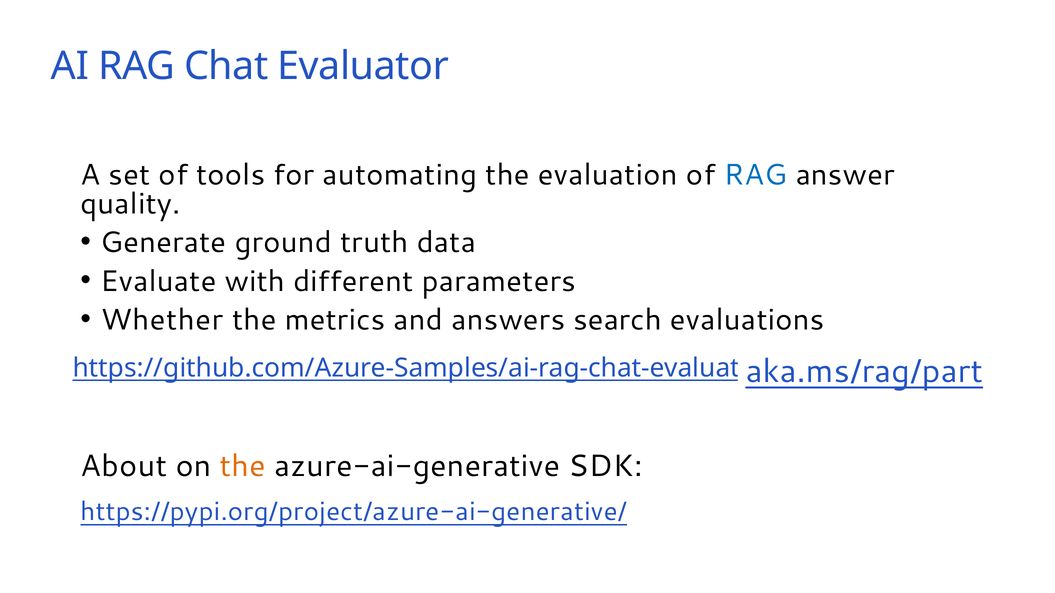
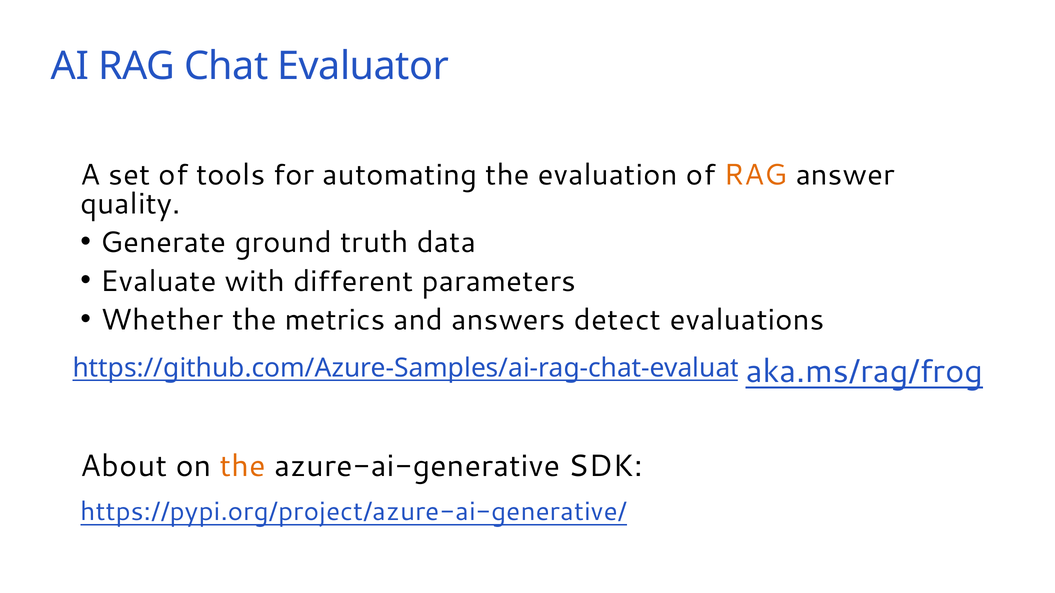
RAG at (755, 175) colour: blue -> orange
search: search -> detect
aka.ms/rag/part: aka.ms/rag/part -> aka.ms/rag/frog
